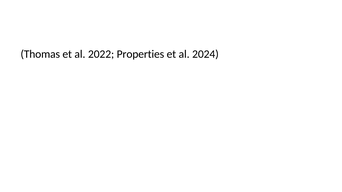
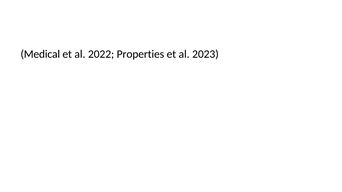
Thomas: Thomas -> Medical
2024: 2024 -> 2023
